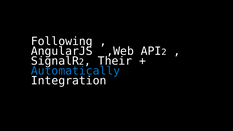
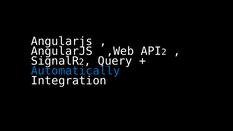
Following at (62, 41): Following -> Angularjs
Their: Their -> Query
